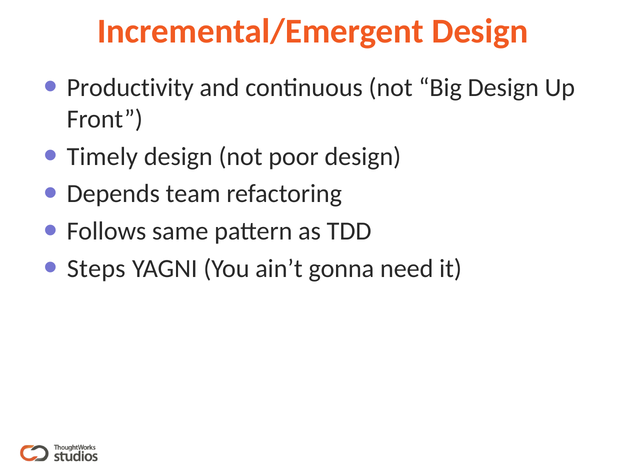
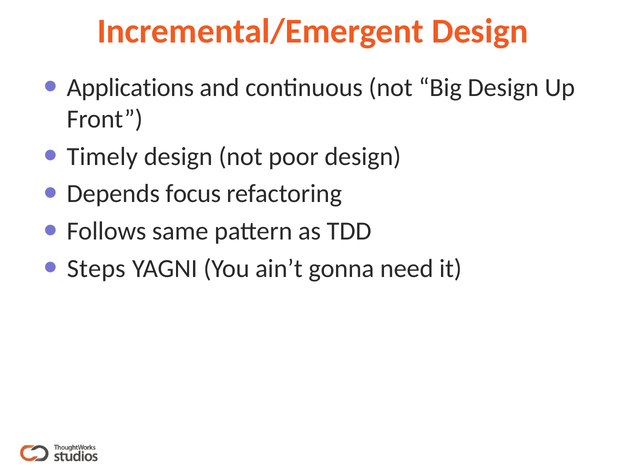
Productivity: Productivity -> Applications
team: team -> focus
